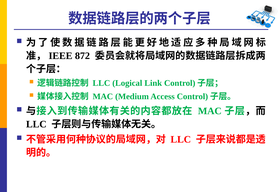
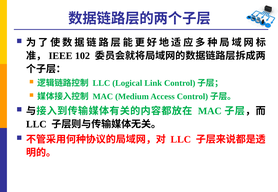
872: 872 -> 102
